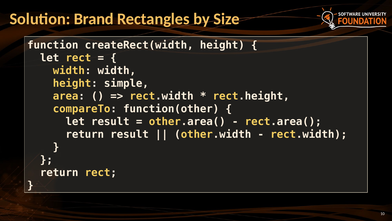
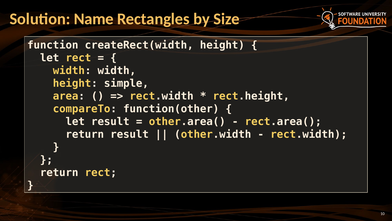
Brand: Brand -> Name
